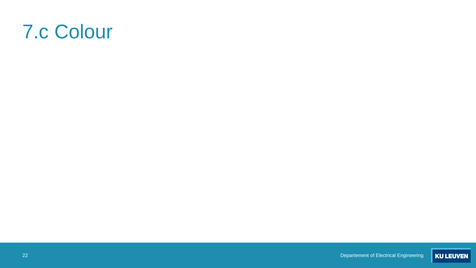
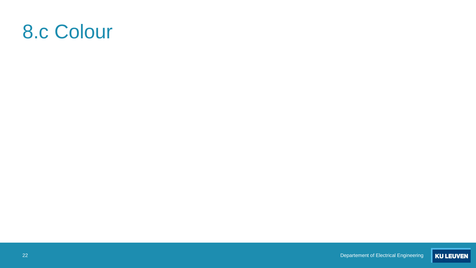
7.c: 7.c -> 8.c
